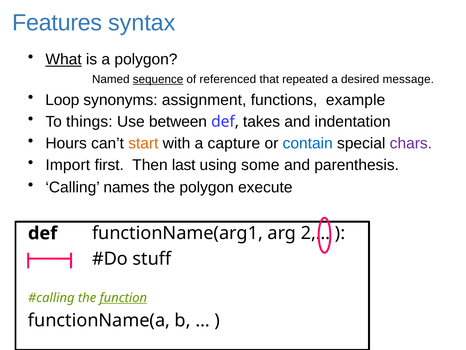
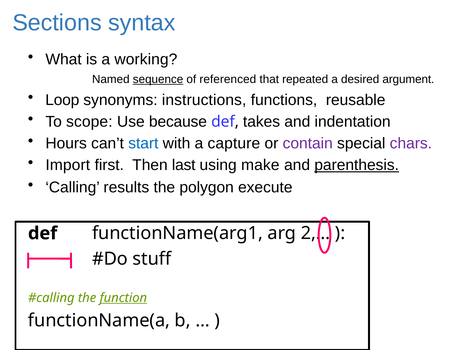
Features: Features -> Sections
What underline: present -> none
a polygon: polygon -> working
message: message -> argument
assignment: assignment -> instructions
example: example -> reusable
things: things -> scope
between: between -> because
start colour: orange -> blue
contain colour: blue -> purple
some: some -> make
parenthesis underline: none -> present
names: names -> results
